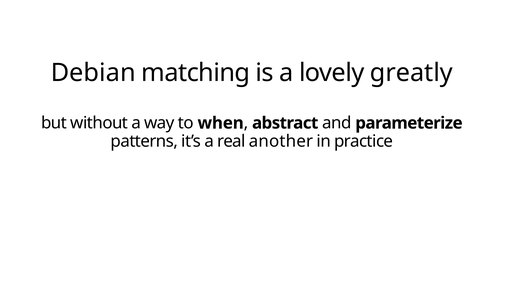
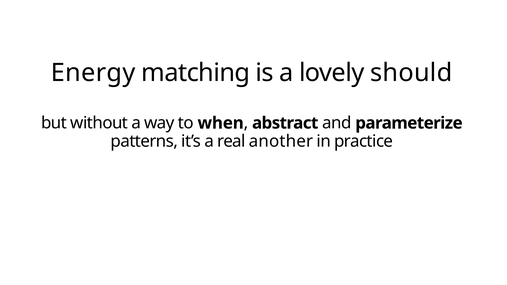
Debian: Debian -> Energy
greatly: greatly -> should
